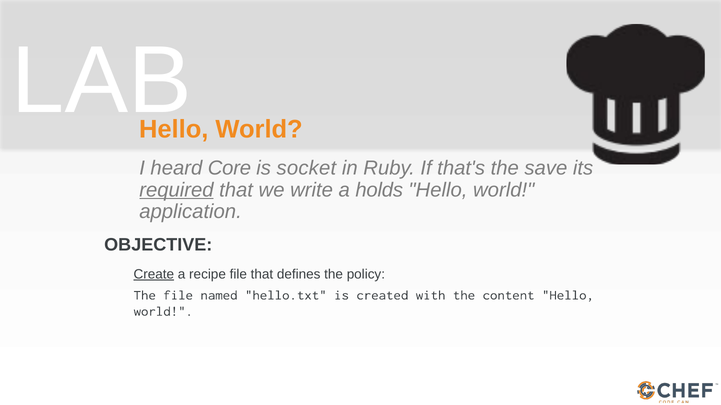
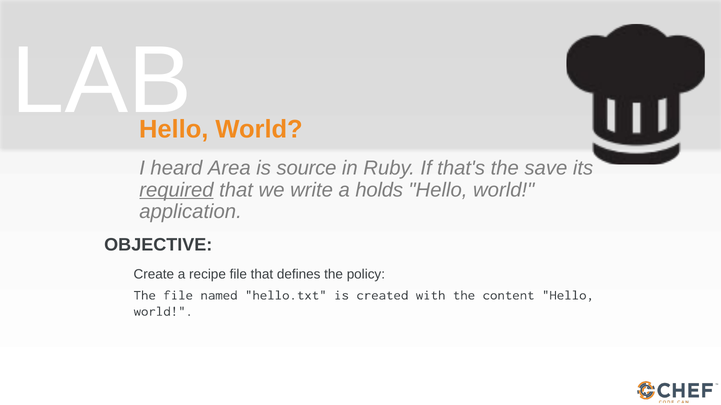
Core: Core -> Area
socket: socket -> source
Create underline: present -> none
